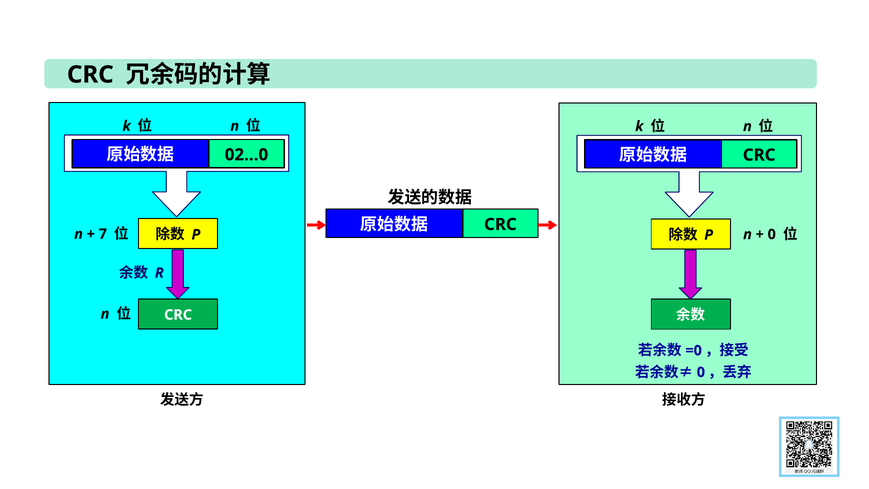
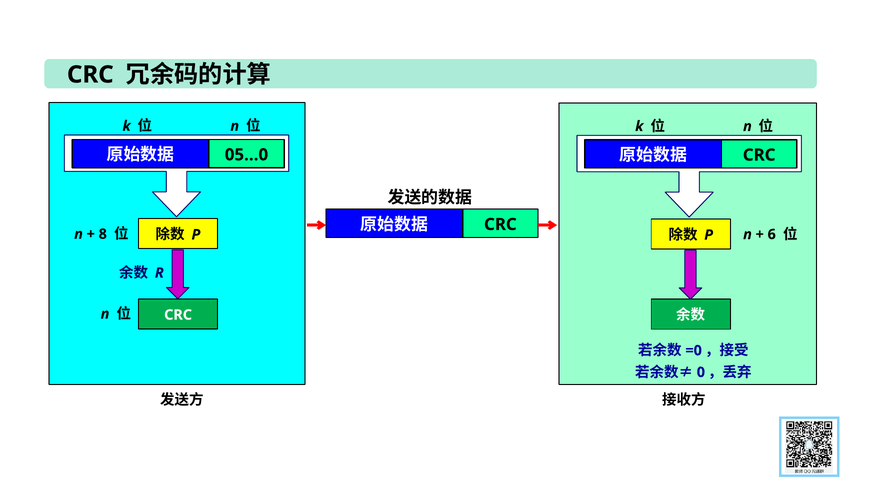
02…0: 02…0 -> 05…0
0 at (772, 234): 0 -> 6
7: 7 -> 8
